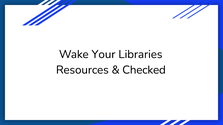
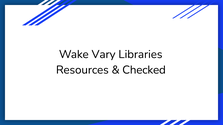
Your: Your -> Vary
